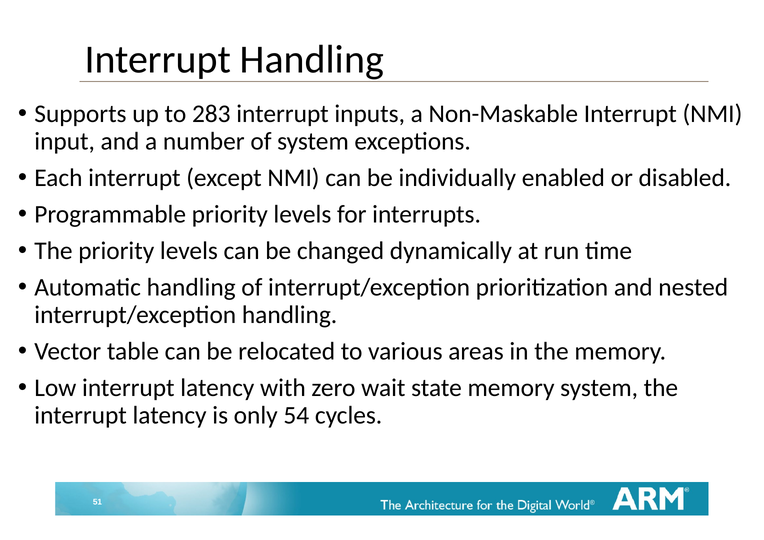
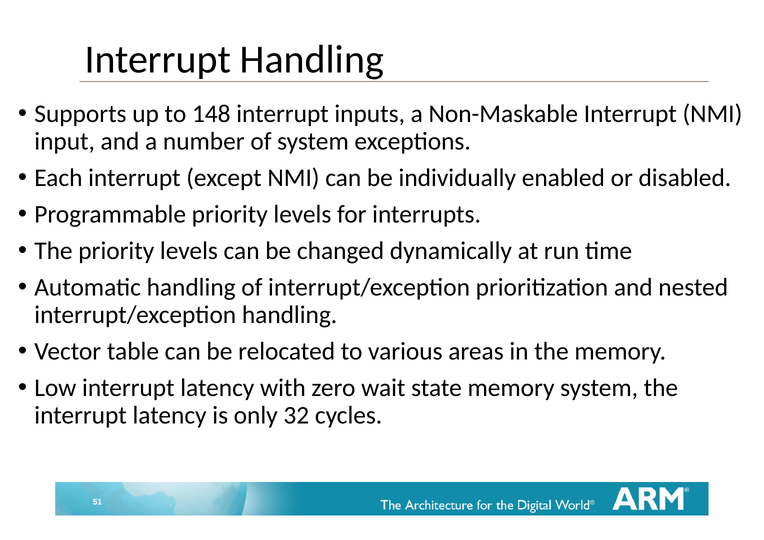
283: 283 -> 148
54: 54 -> 32
